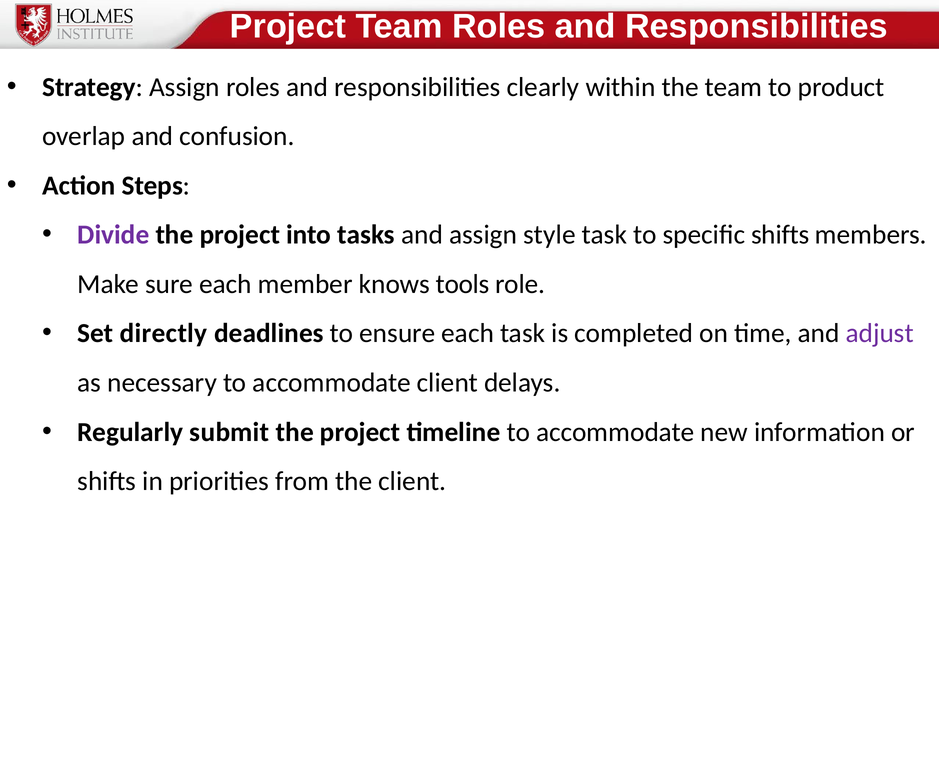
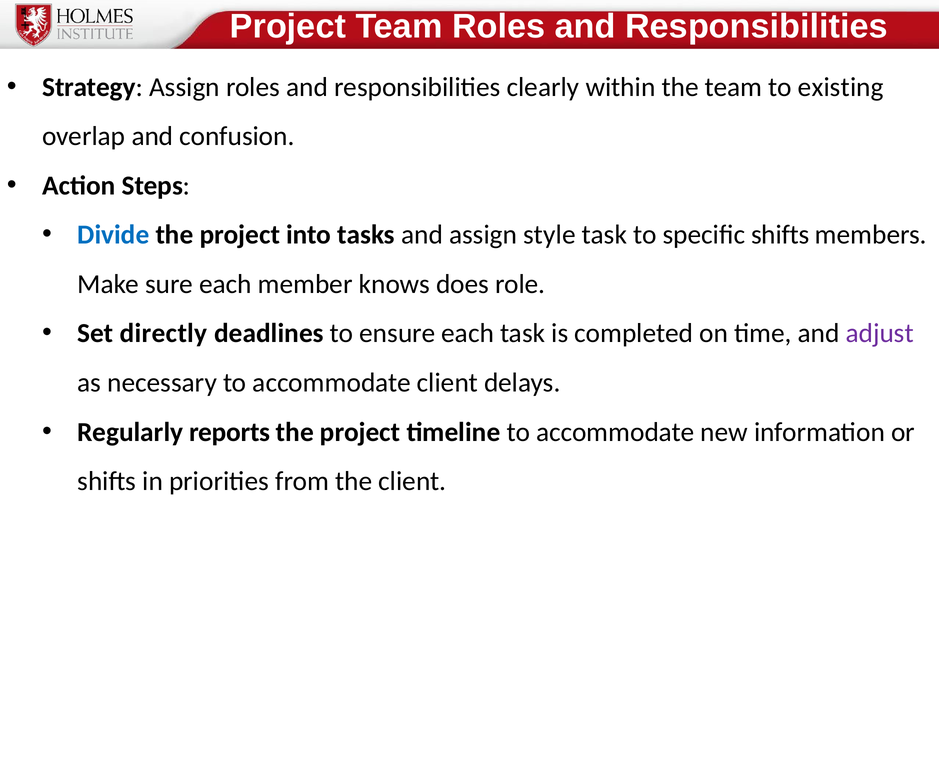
product: product -> existing
Divide colour: purple -> blue
tools: tools -> does
submit: submit -> reports
